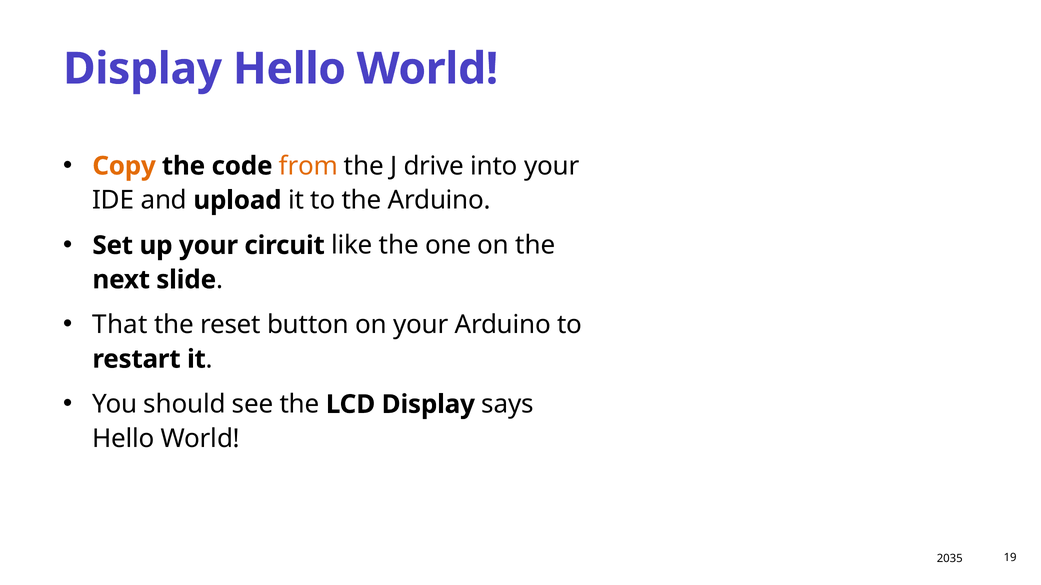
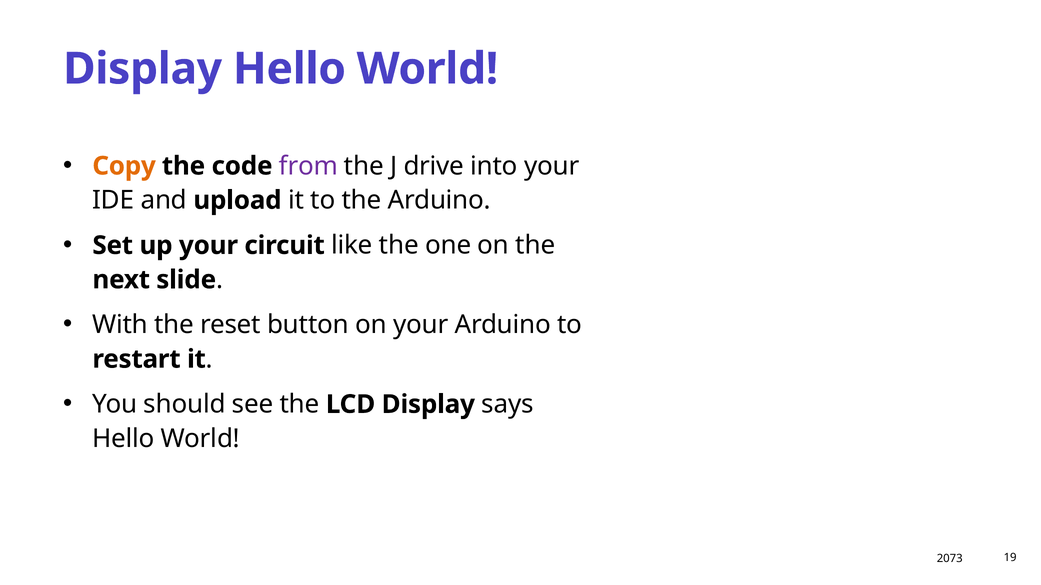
from colour: orange -> purple
That: That -> With
2035: 2035 -> 2073
